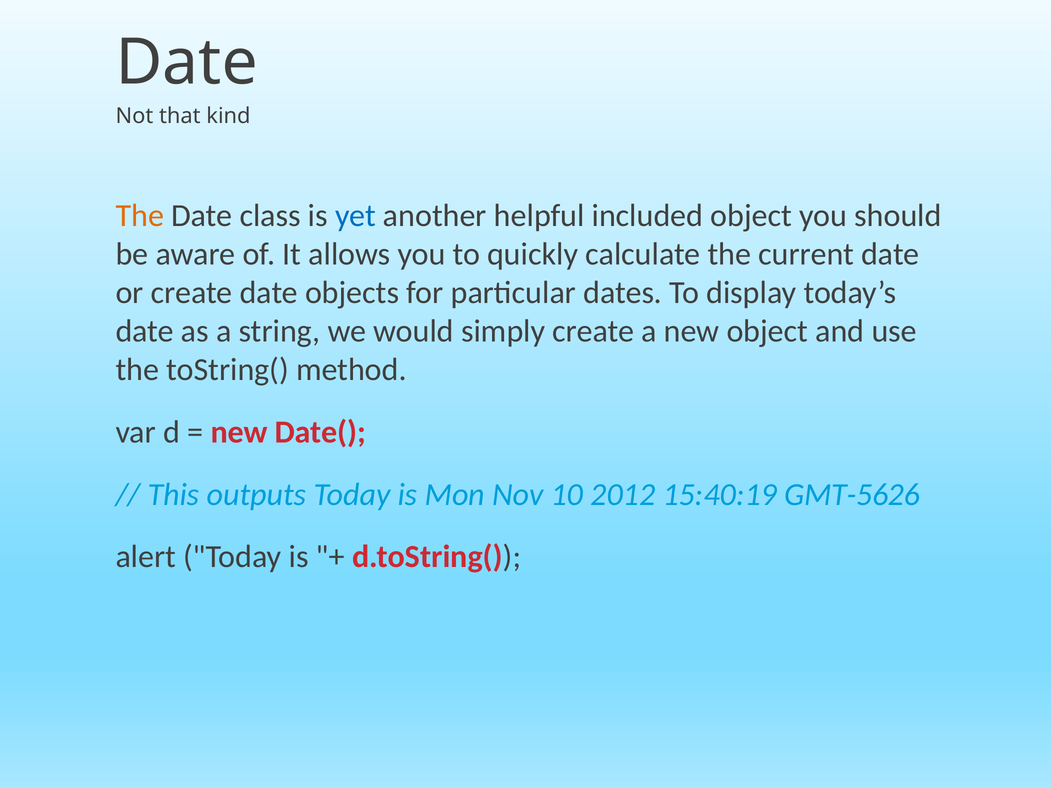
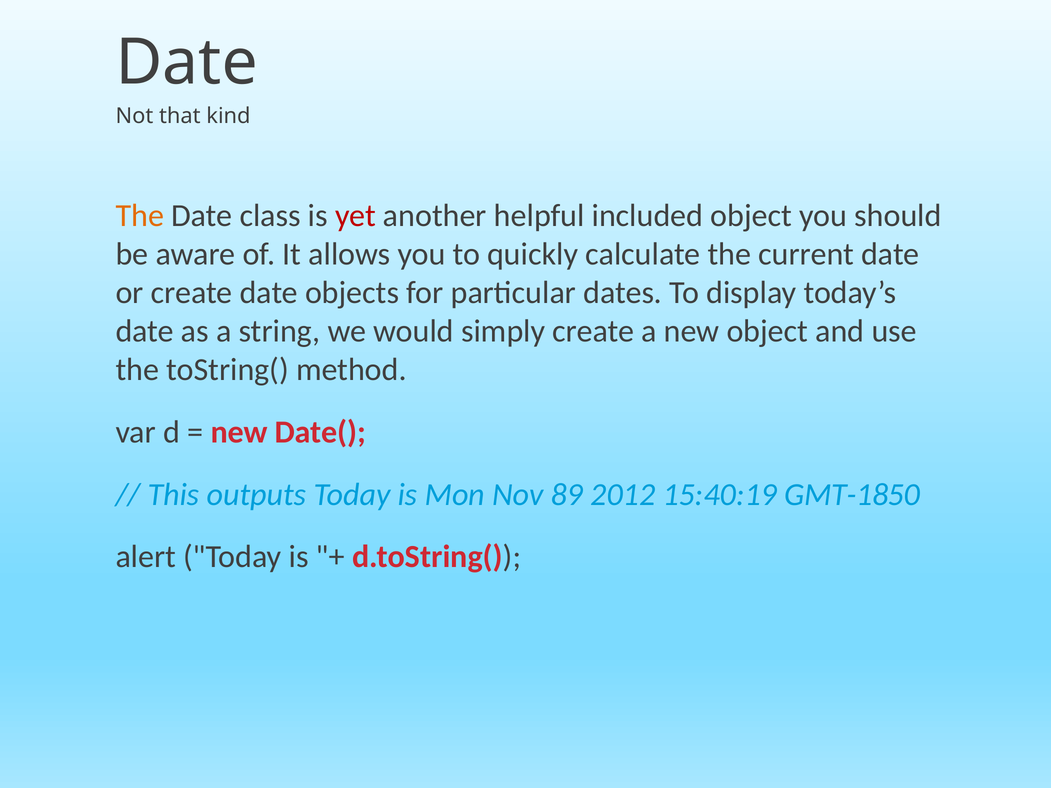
yet colour: blue -> red
10: 10 -> 89
GMT-5626: GMT-5626 -> GMT-1850
